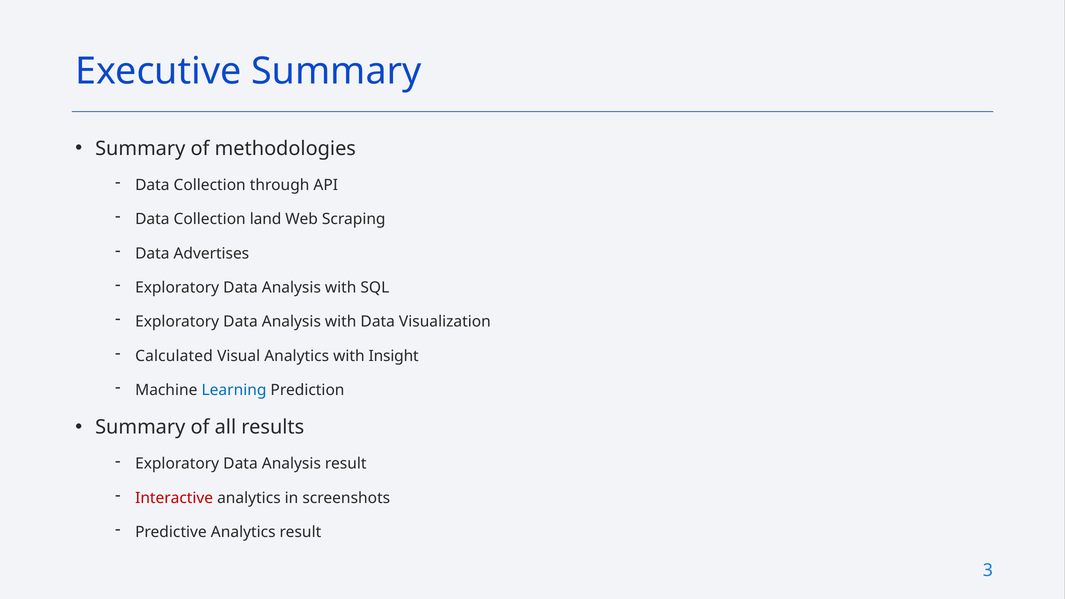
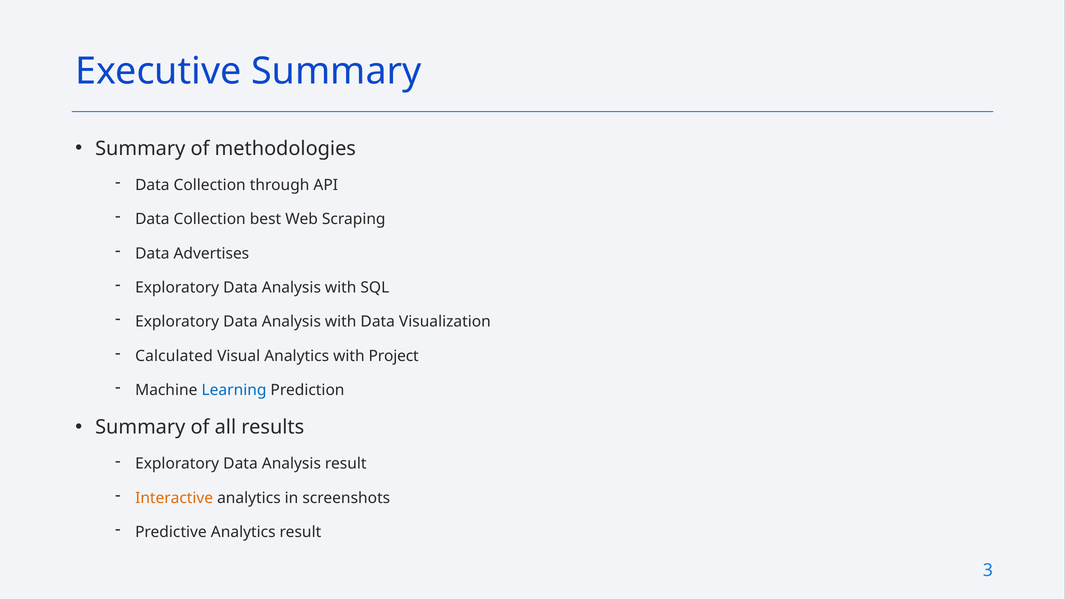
land: land -> best
Insight: Insight -> Project
Interactive colour: red -> orange
